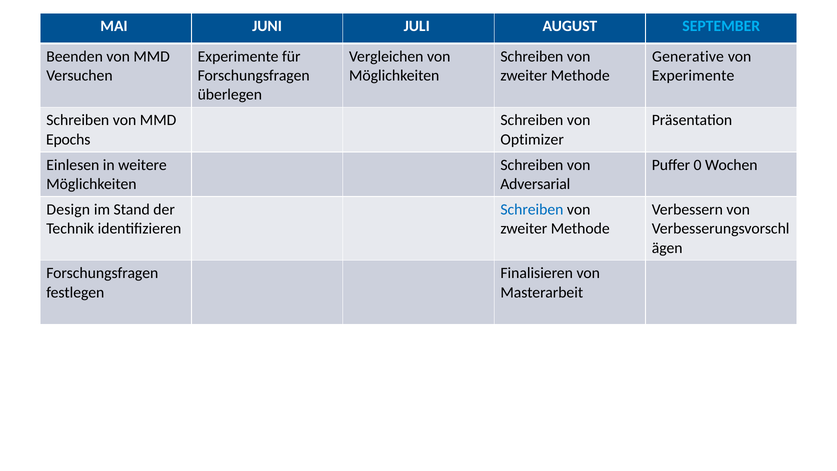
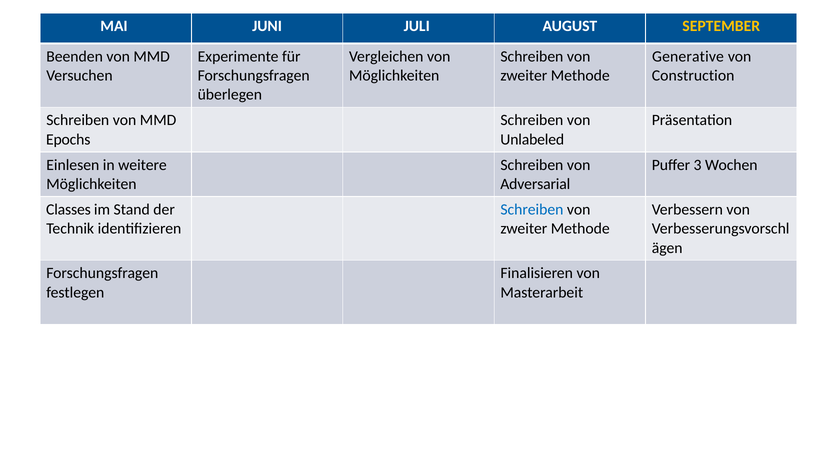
SEPTEMBER colour: light blue -> yellow
Experimente at (693, 76): Experimente -> Construction
Optimizer: Optimizer -> Unlabeled
0: 0 -> 3
Design: Design -> Classes
